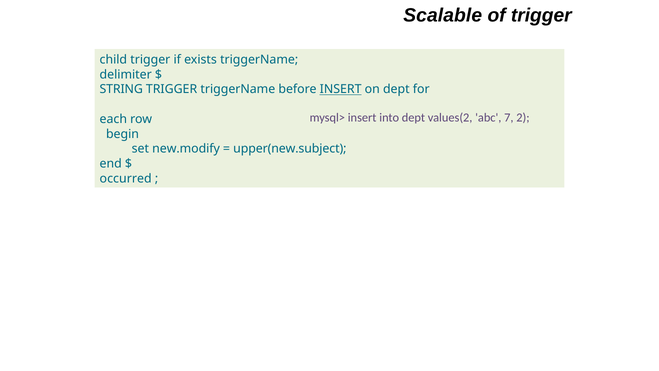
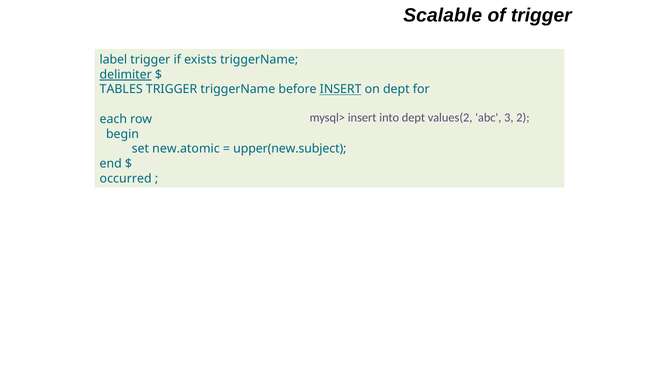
child: child -> label
delimiter underline: none -> present
STRING: STRING -> TABLES
7: 7 -> 3
new.modify: new.modify -> new.atomic
